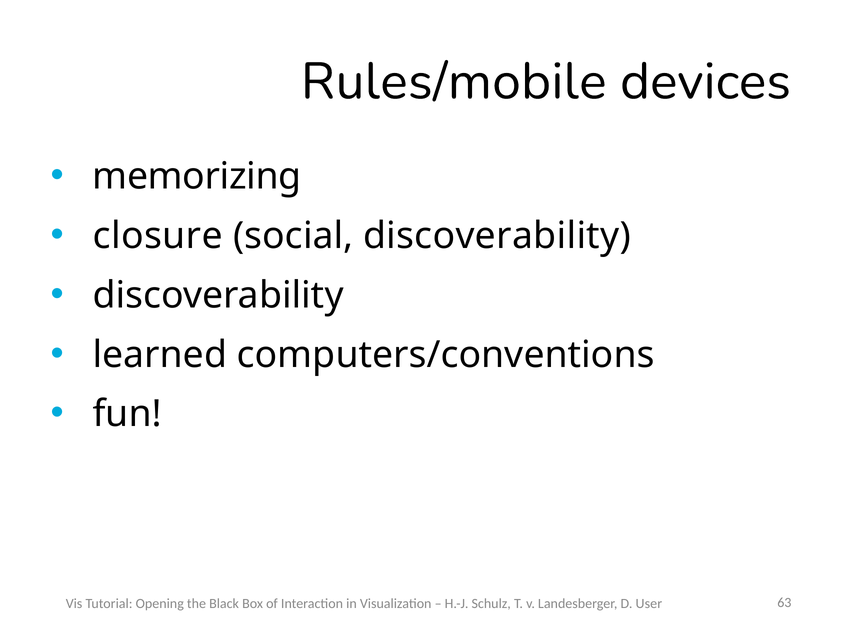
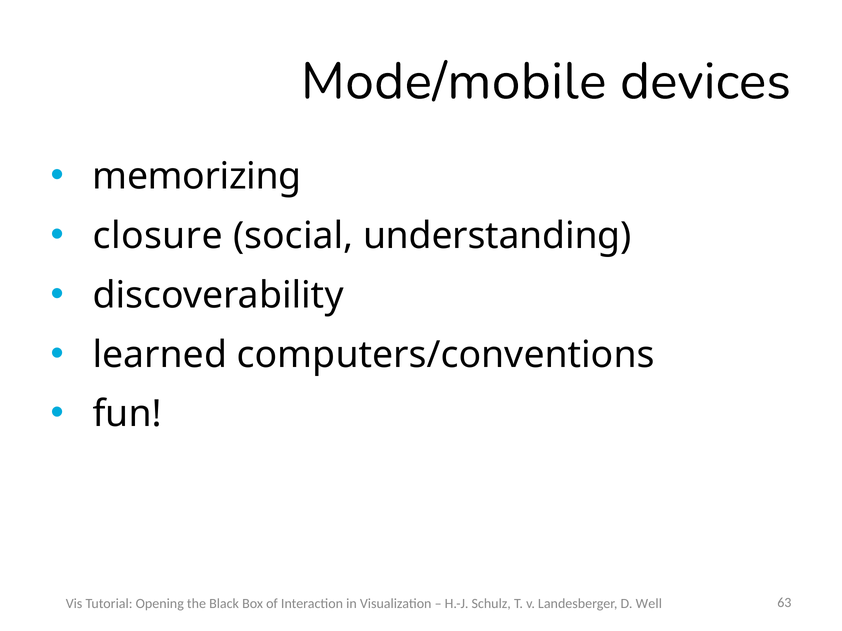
Rules/mobile: Rules/mobile -> Mode/mobile
social discoverability: discoverability -> understanding
User: User -> Well
